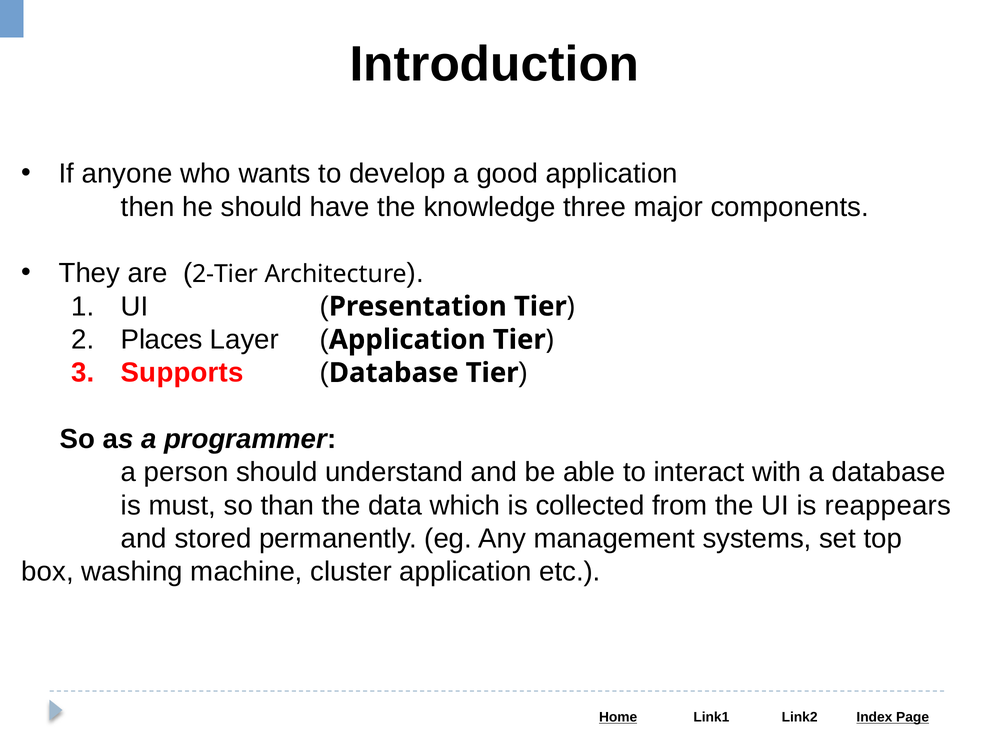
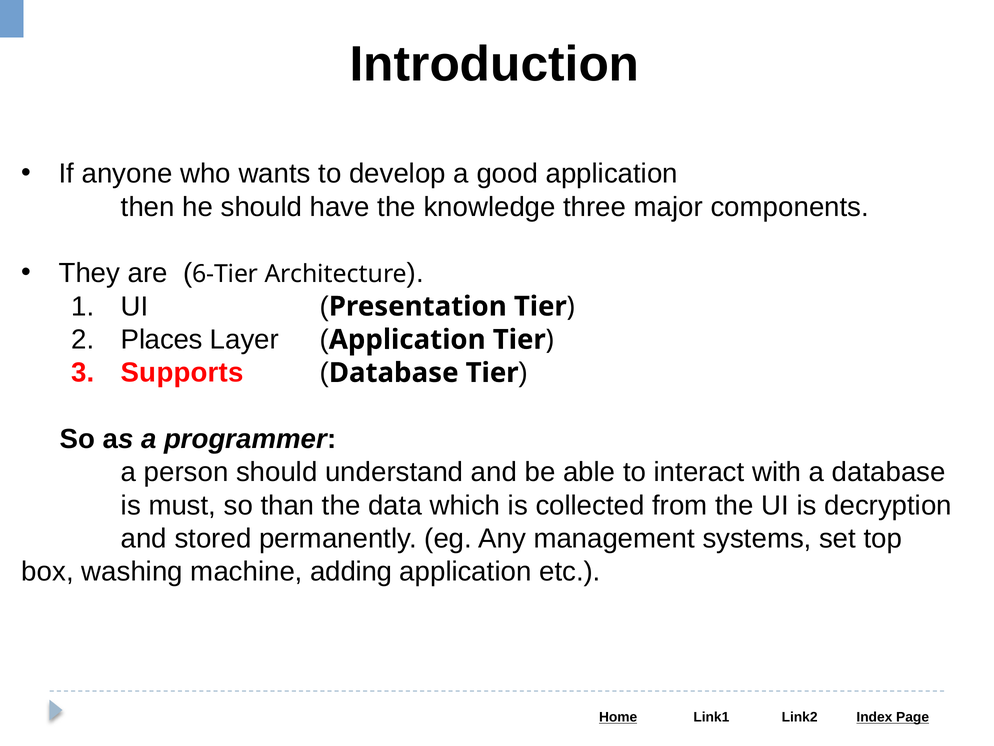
2-Tier: 2-Tier -> 6-Tier
reappears: reappears -> decryption
cluster: cluster -> adding
